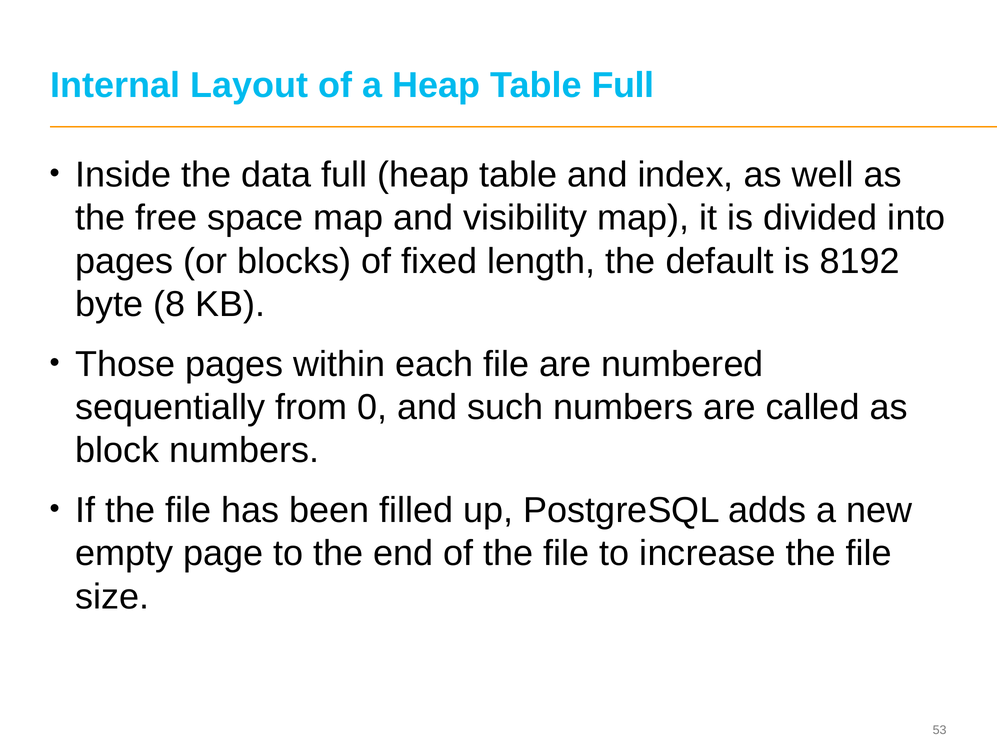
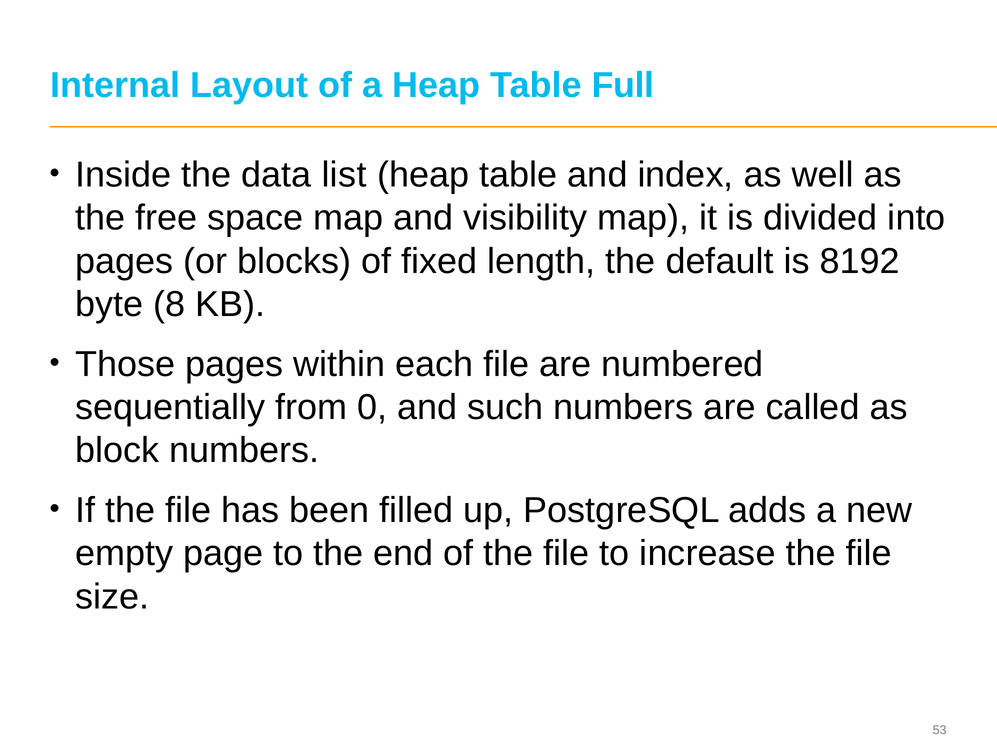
data full: full -> list
